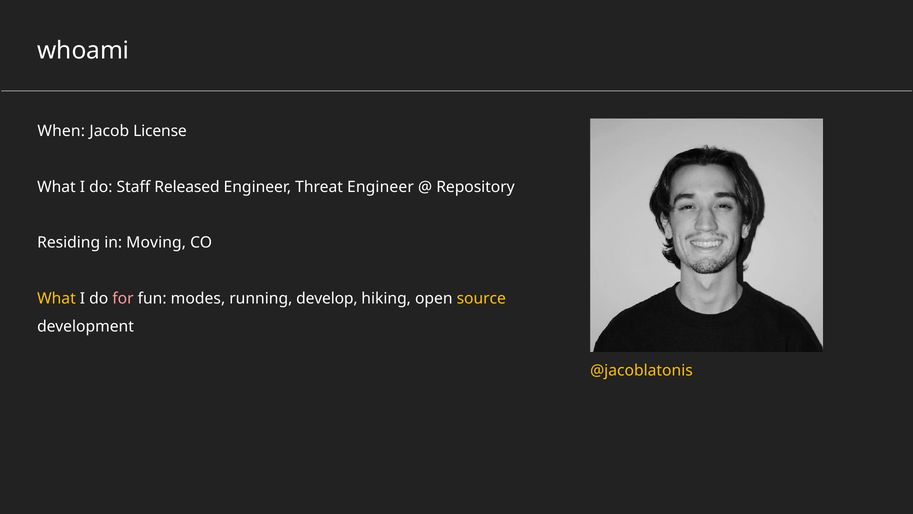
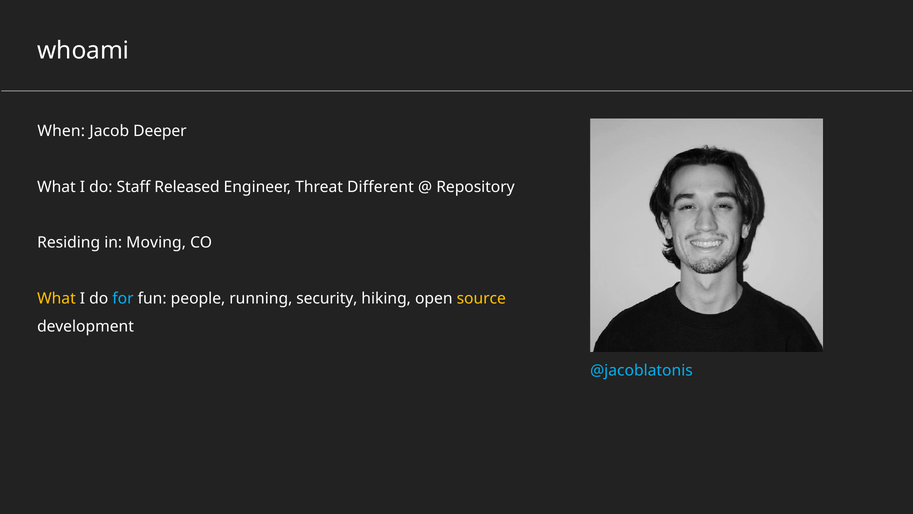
License: License -> Deeper
Threat Engineer: Engineer -> Different
for colour: pink -> light blue
modes: modes -> people
develop: develop -> security
@jacoblatonis colour: yellow -> light blue
